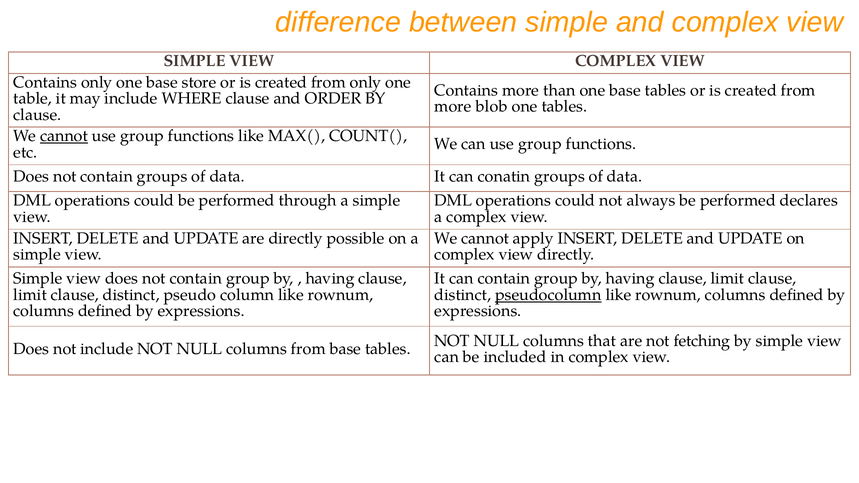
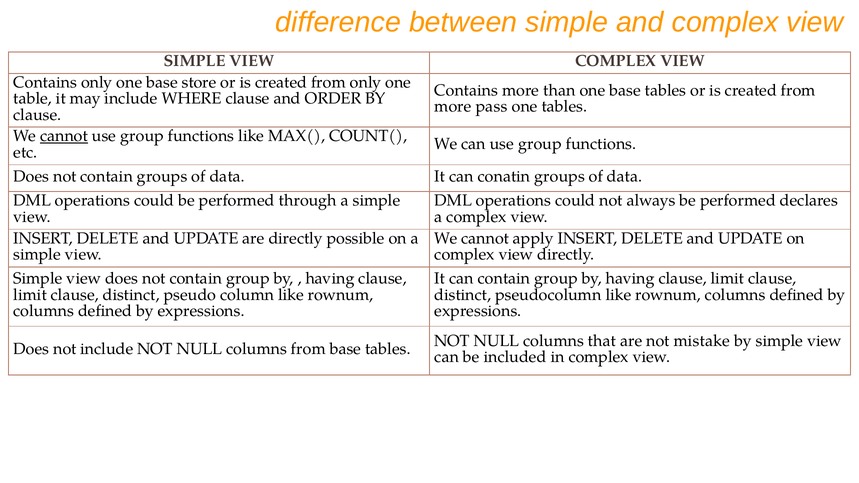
blob: blob -> pass
pseudocolumn underline: present -> none
fetching: fetching -> mistake
